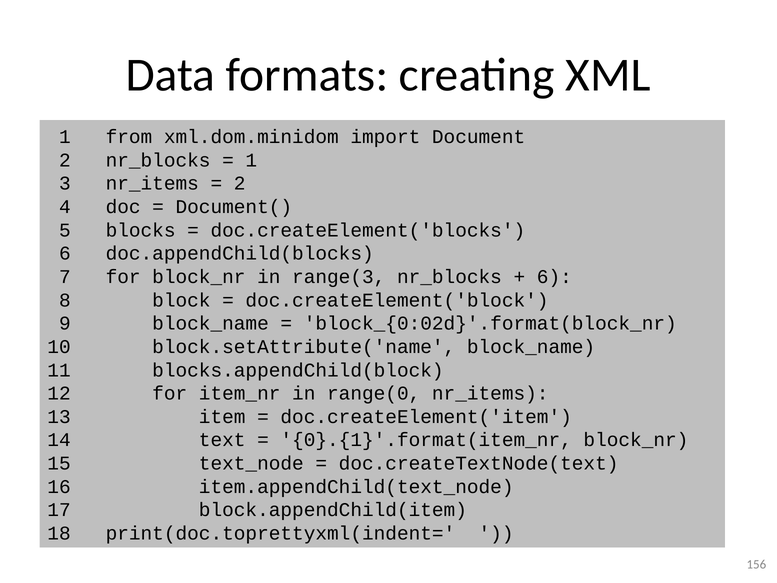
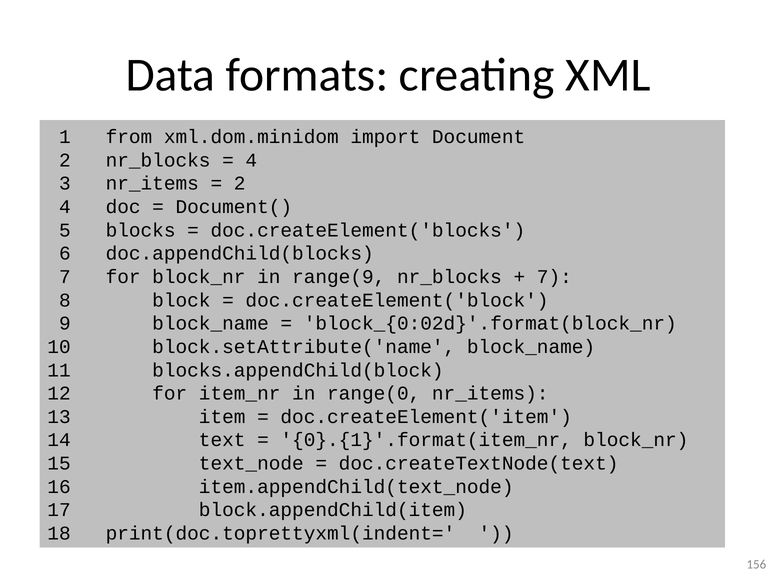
1 at (251, 160): 1 -> 4
range(3: range(3 -> range(9
6 at (554, 277): 6 -> 7
